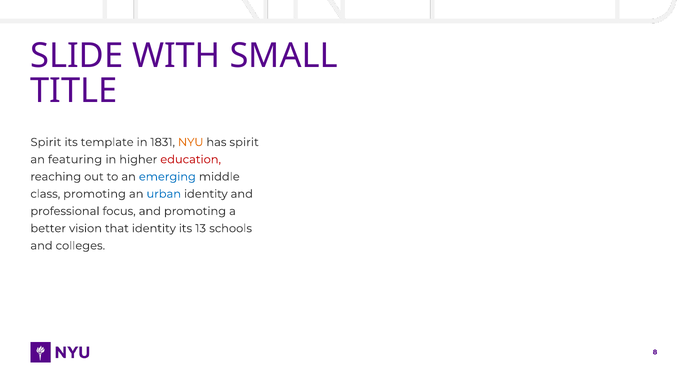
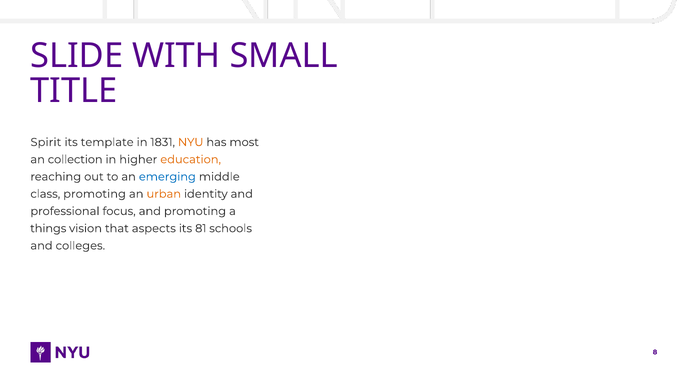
has spirit: spirit -> most
featuring: featuring -> collection
education colour: red -> orange
urban colour: blue -> orange
better: better -> things
that identity: identity -> aspects
13: 13 -> 81
